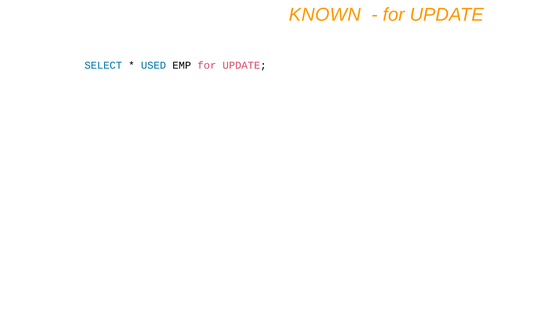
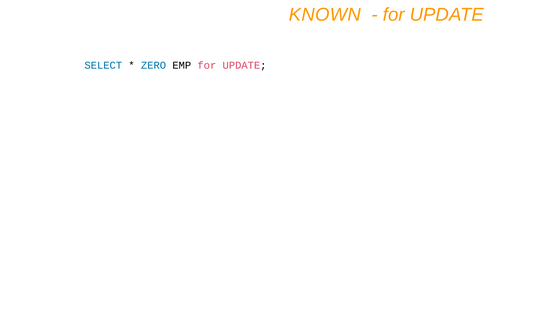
USED: USED -> ZERO
